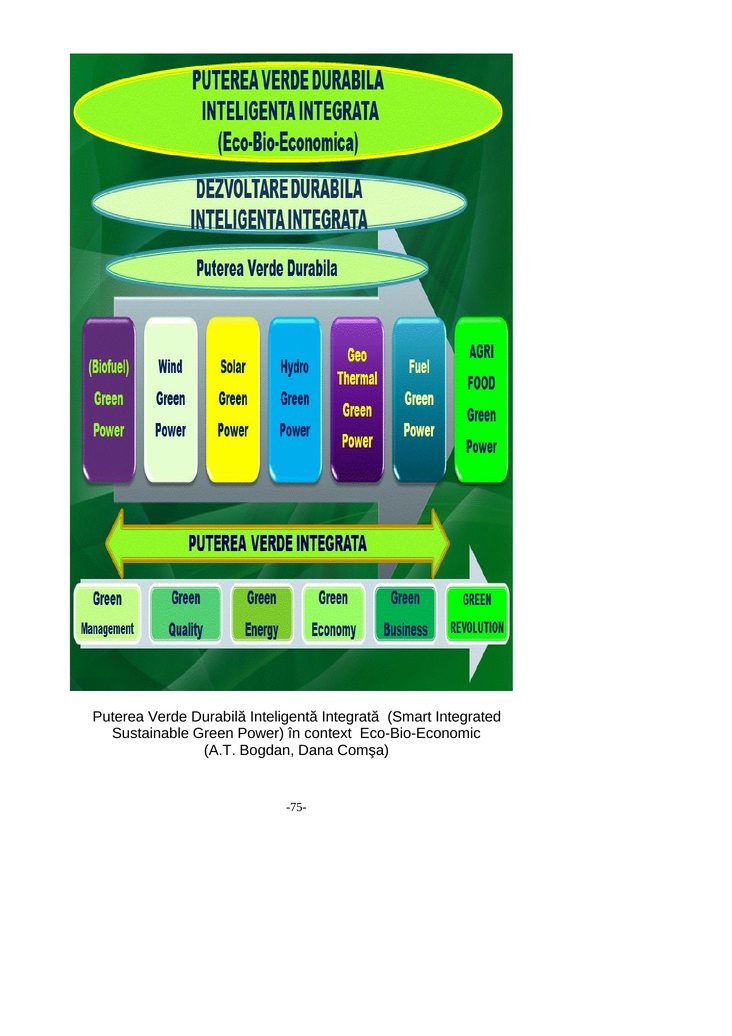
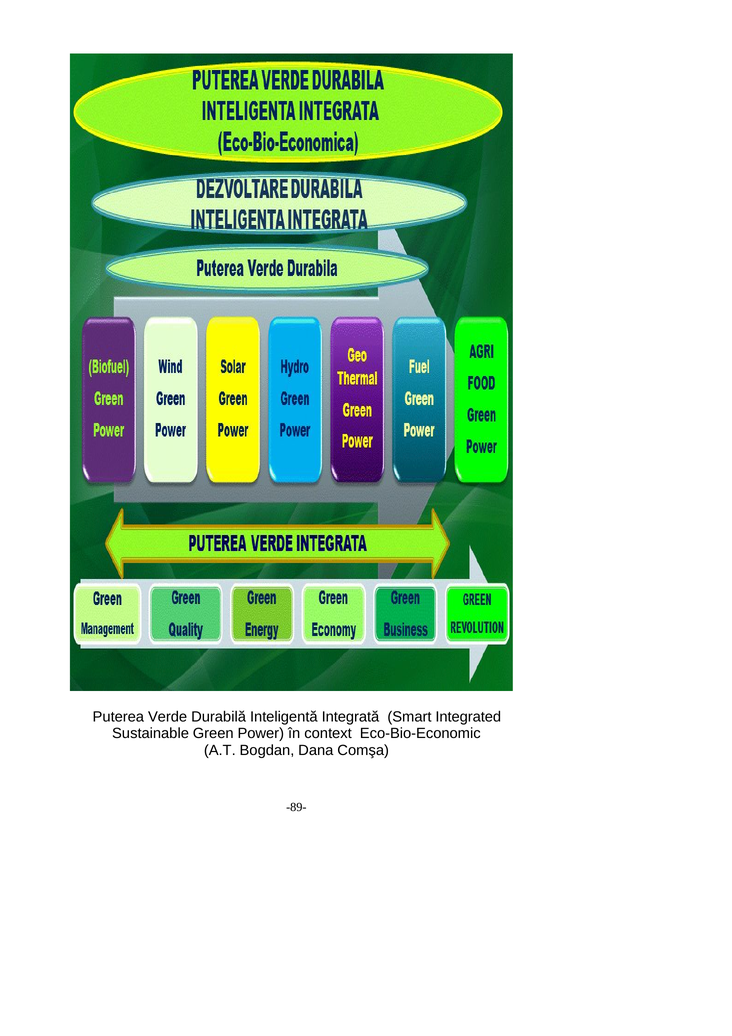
-75-: -75- -> -89-
